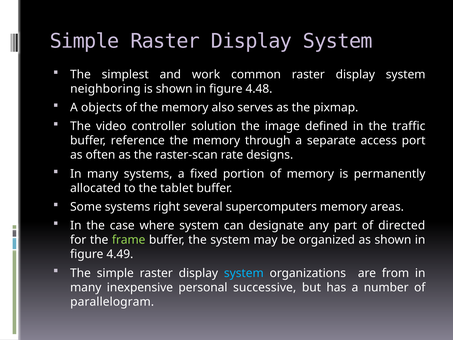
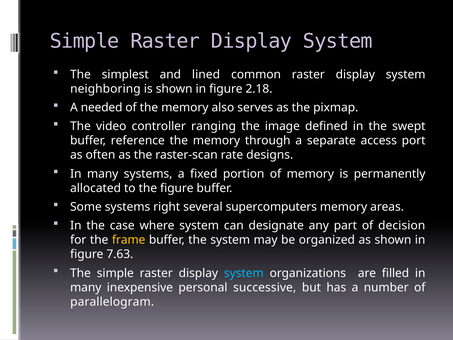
work: work -> lined
4.48: 4.48 -> 2.18
objects: objects -> needed
solution: solution -> ranging
traffic: traffic -> swept
the tablet: tablet -> figure
directed: directed -> decision
frame colour: light green -> yellow
4.49: 4.49 -> 7.63
from: from -> filled
